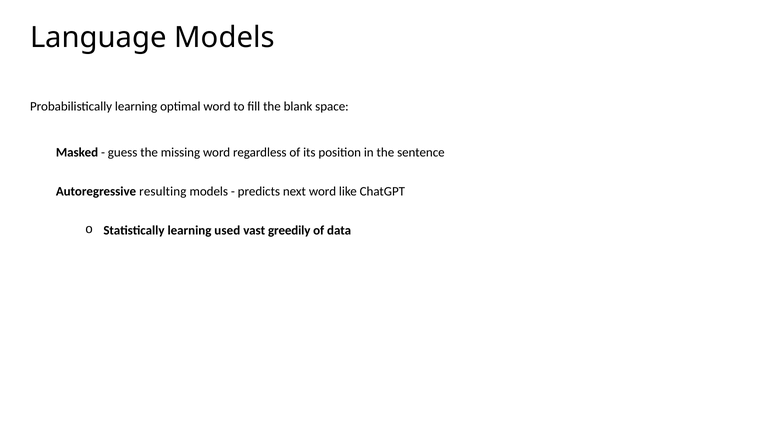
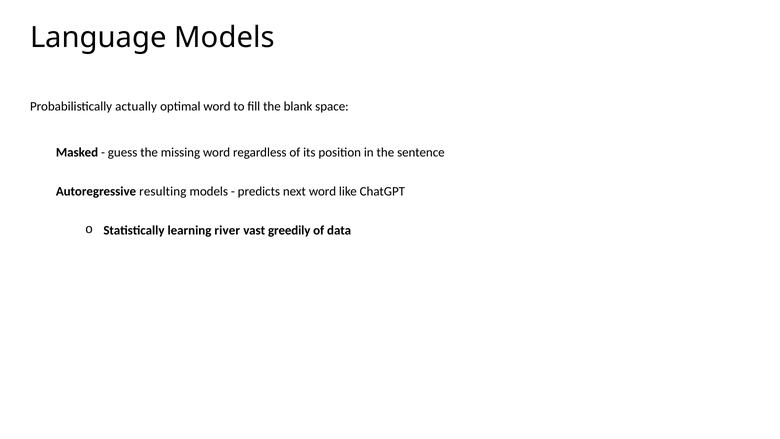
Probabilistically learning: learning -> actually
used: used -> river
